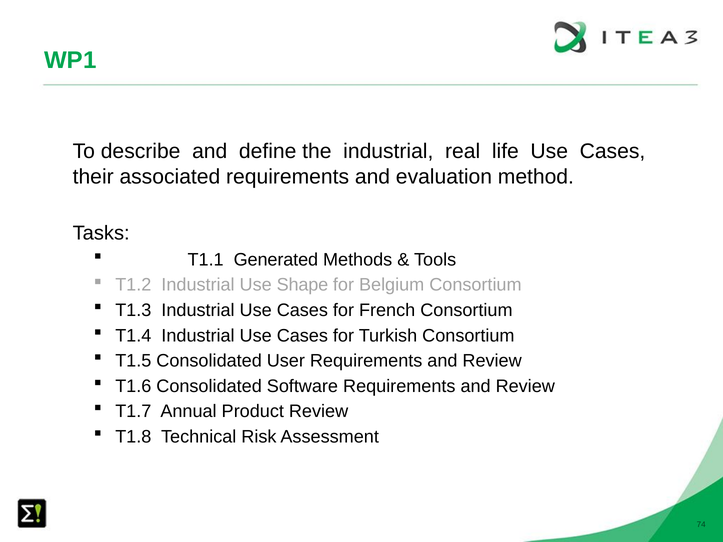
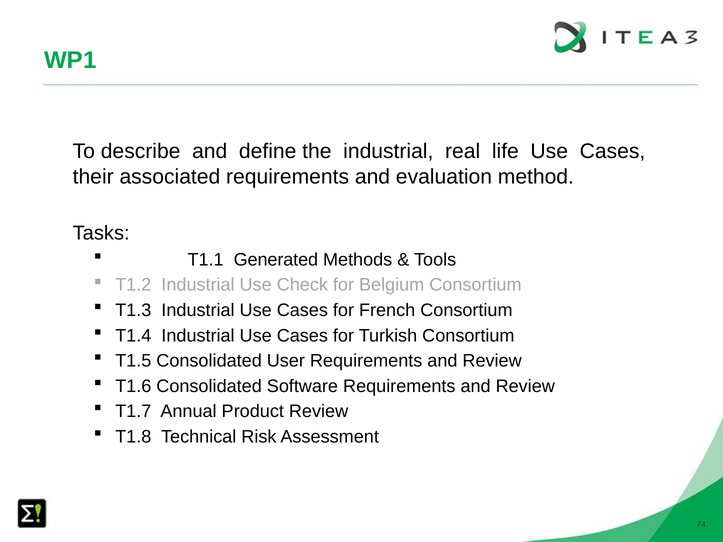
Shape: Shape -> Check
